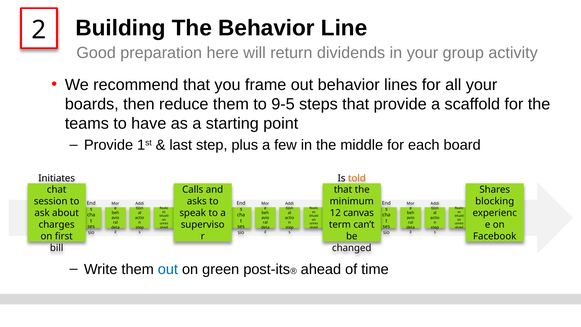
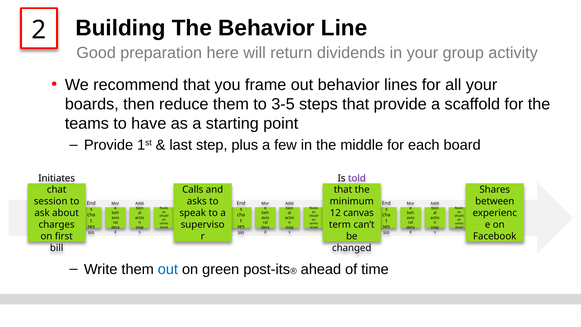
9-5: 9-5 -> 3-5
told colour: orange -> purple
blocking: blocking -> between
